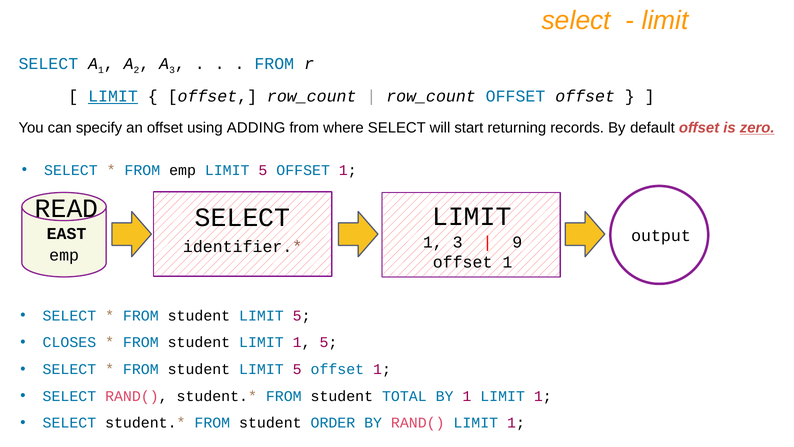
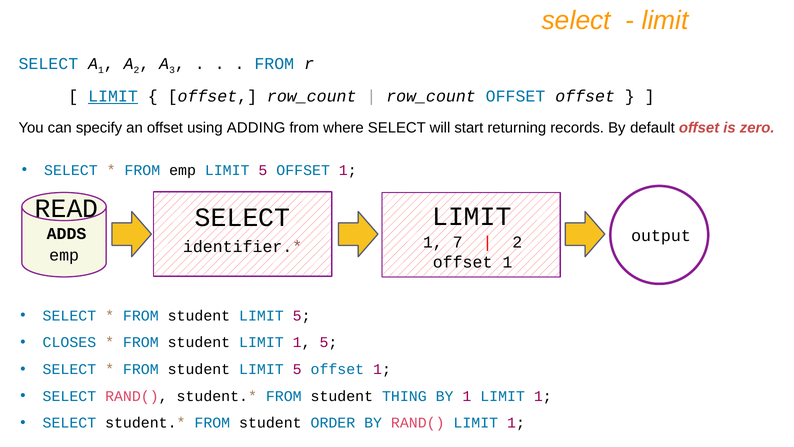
zero underline: present -> none
EAST: EAST -> ADDS
1 3: 3 -> 7
9 at (517, 242): 9 -> 2
TOTAL: TOTAL -> THING
